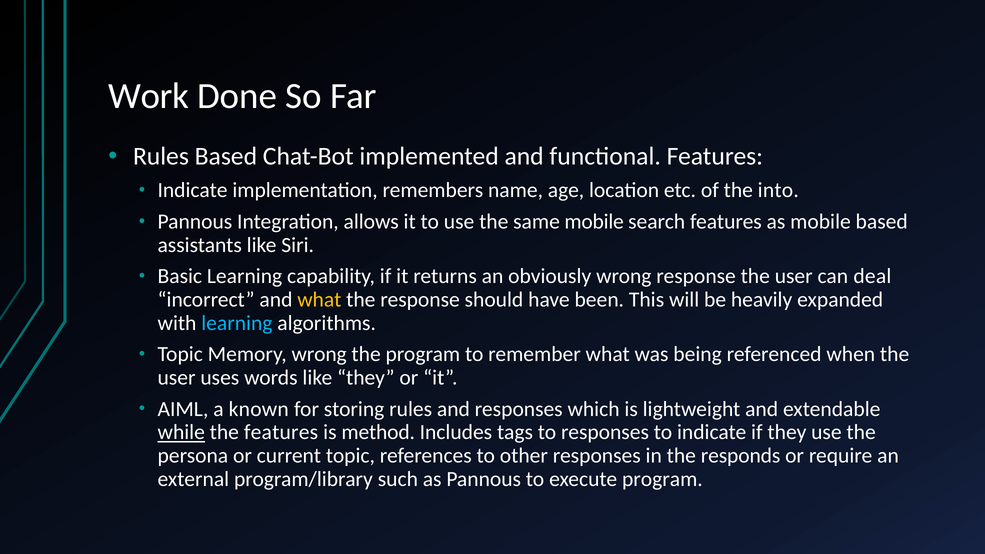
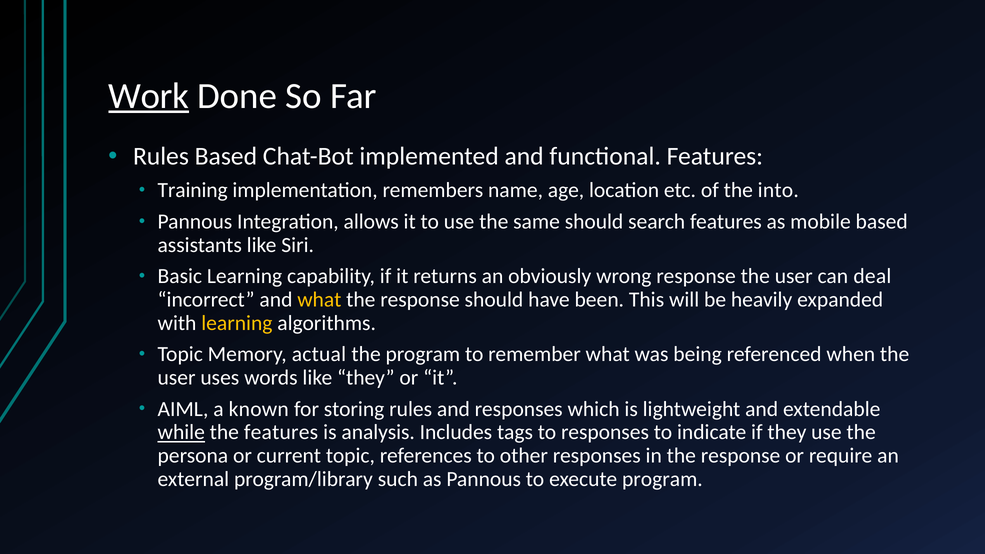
Work underline: none -> present
Indicate at (193, 190): Indicate -> Training
same mobile: mobile -> should
learning at (237, 323) colour: light blue -> yellow
Memory wrong: wrong -> actual
method: method -> analysis
in the responds: responds -> response
